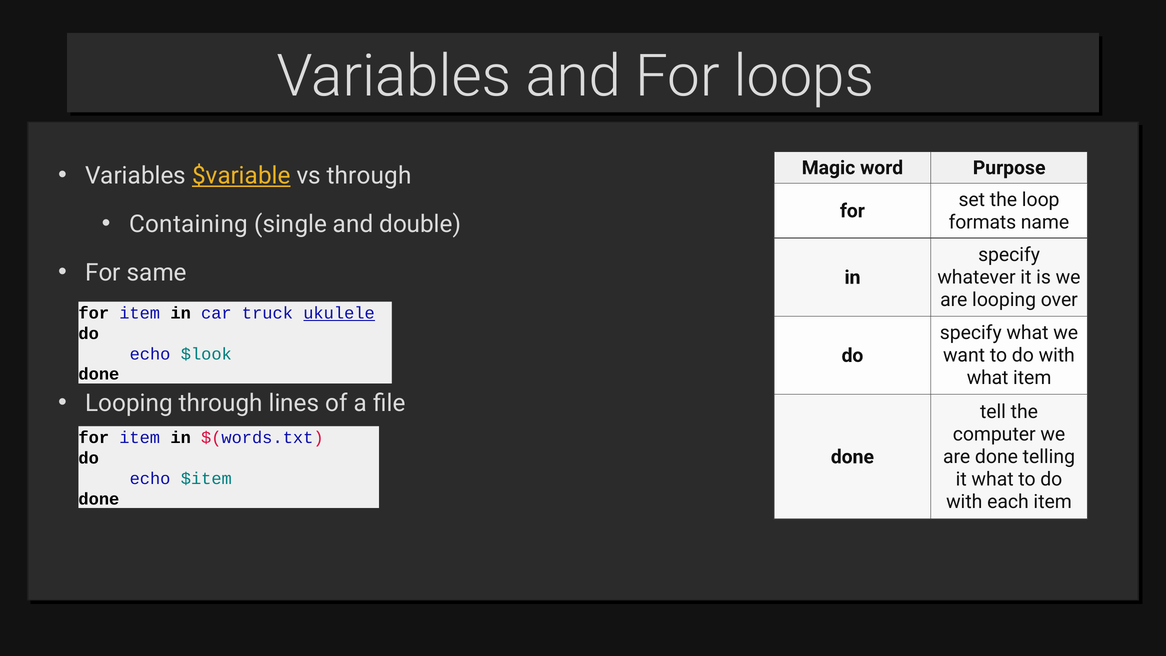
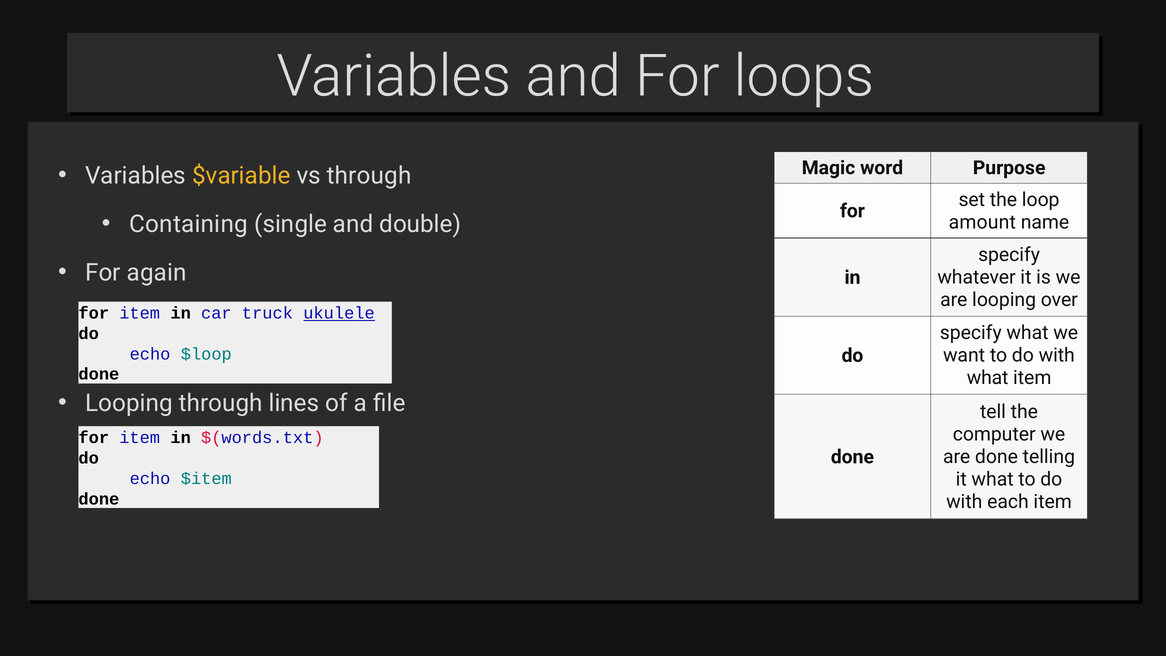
$variable underline: present -> none
formats: formats -> amount
same: same -> again
$look: $look -> $loop
